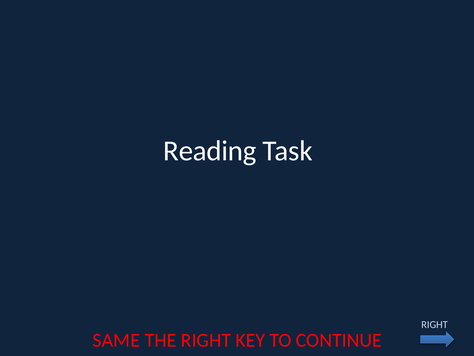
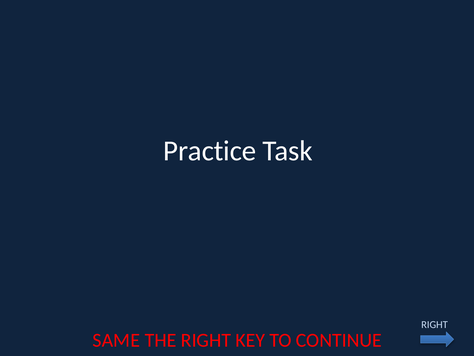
Reading: Reading -> Practice
